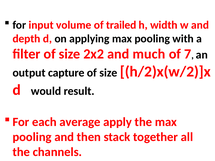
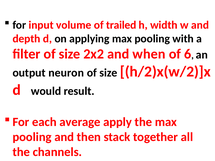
much: much -> when
7: 7 -> 6
capture: capture -> neuron
